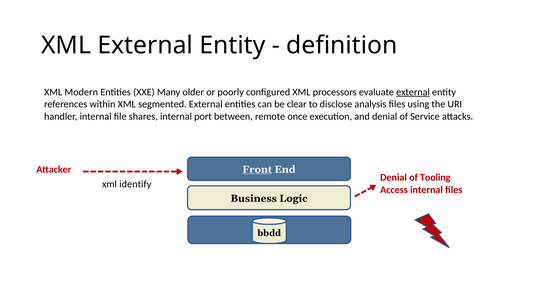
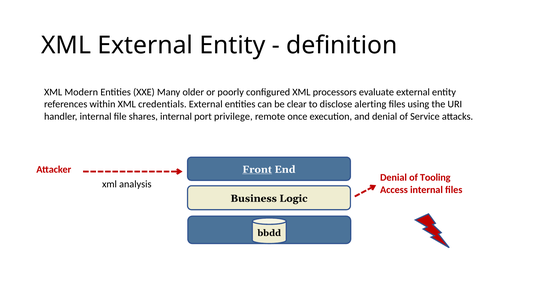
external at (413, 92) underline: present -> none
segmented: segmented -> credentials
analysis: analysis -> alerting
between: between -> privilege
identify: identify -> analysis
